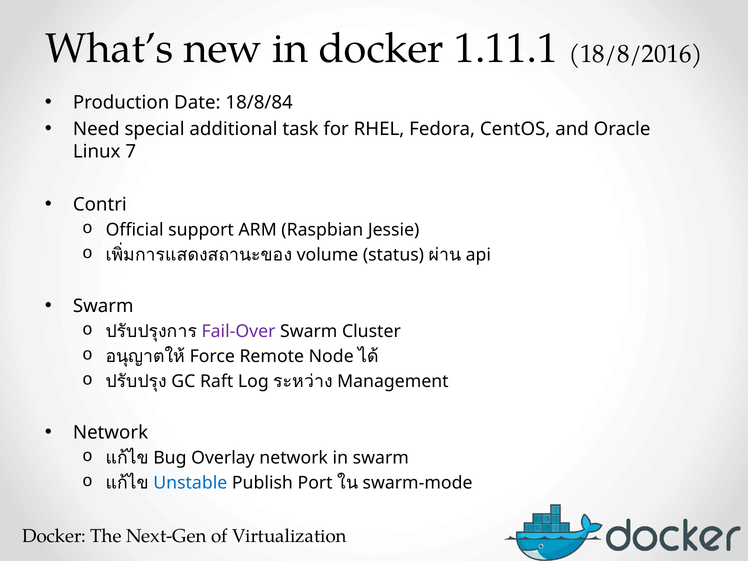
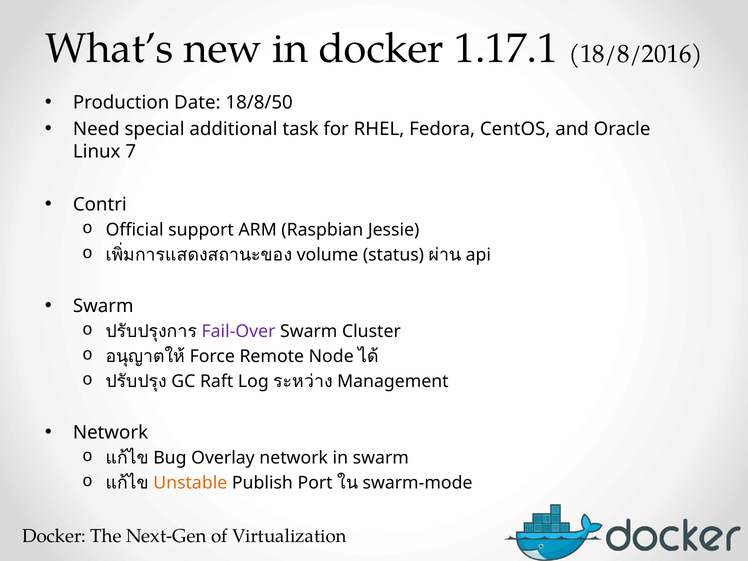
1.11.1: 1.11.1 -> 1.17.1
18/8/84: 18/8/84 -> 18/8/50
Unstable colour: blue -> orange
